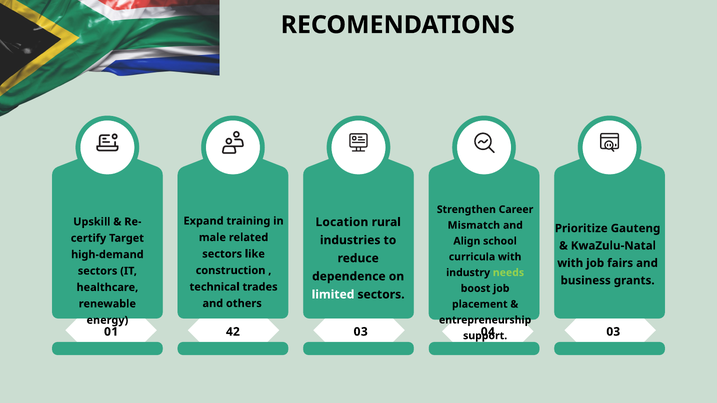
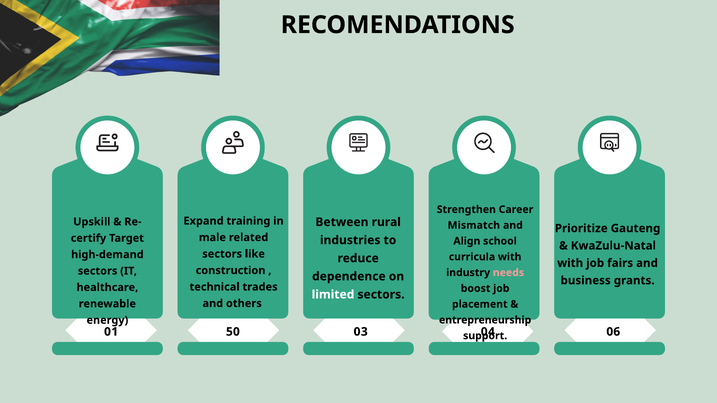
Location: Location -> Between
needs colour: light green -> pink
42: 42 -> 50
03 at (613, 332): 03 -> 06
